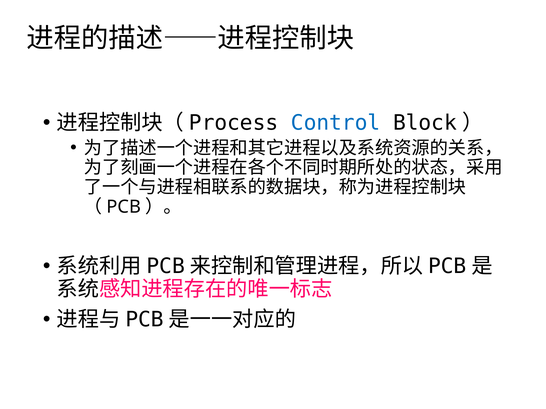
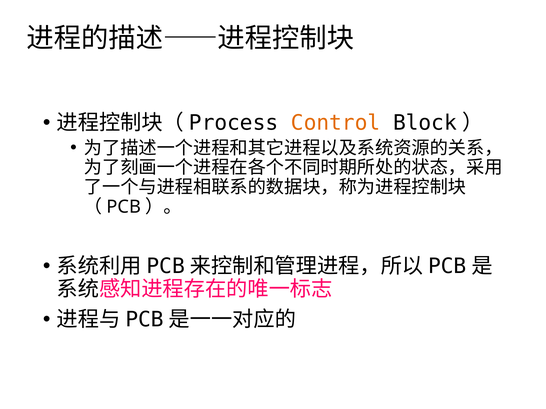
Control colour: blue -> orange
